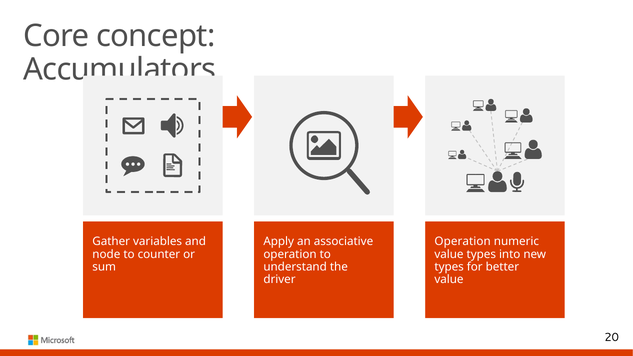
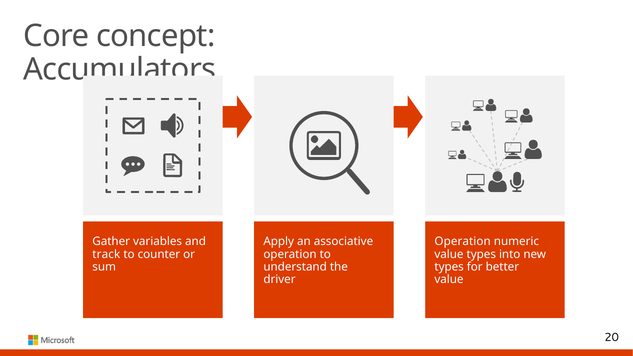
node: node -> track
